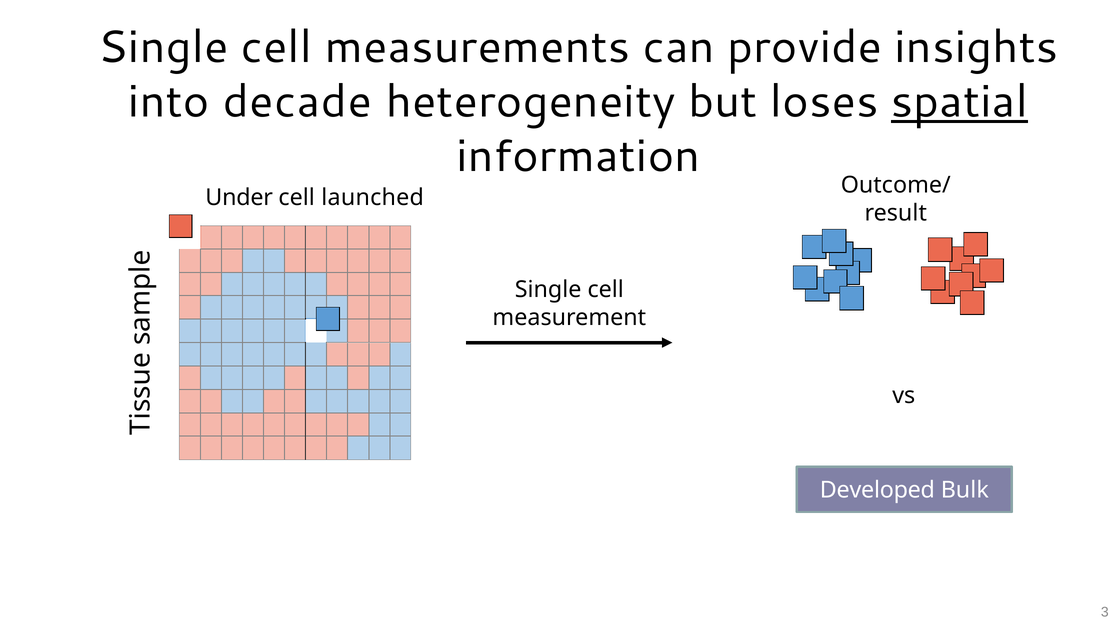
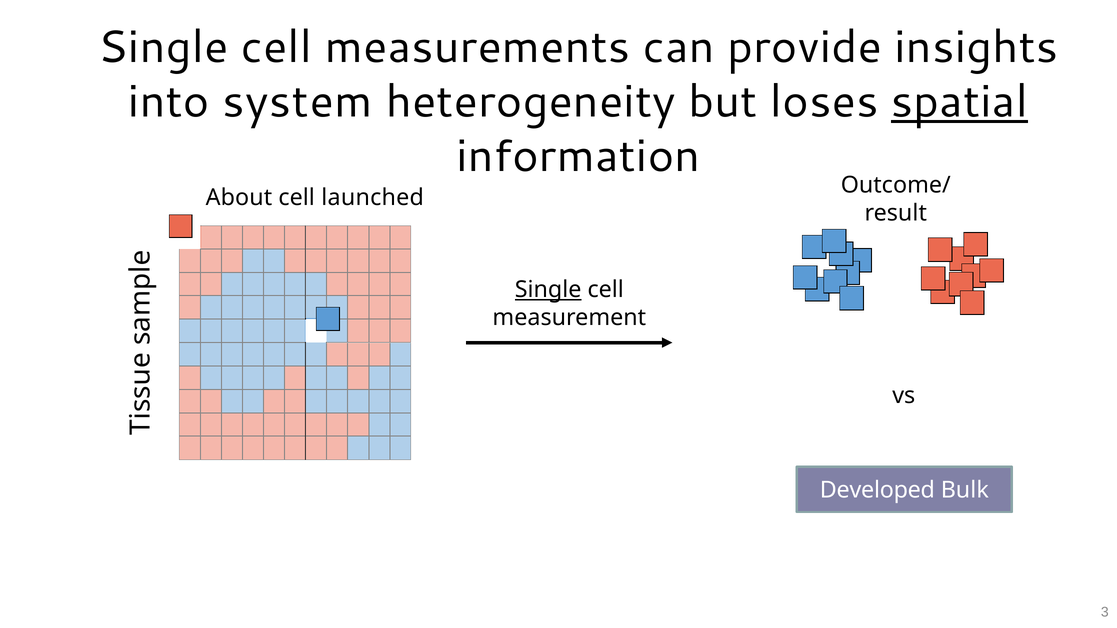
decade: decade -> system
Under: Under -> About
Single at (548, 290) underline: none -> present
